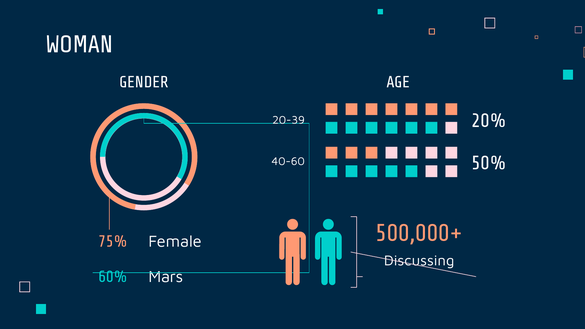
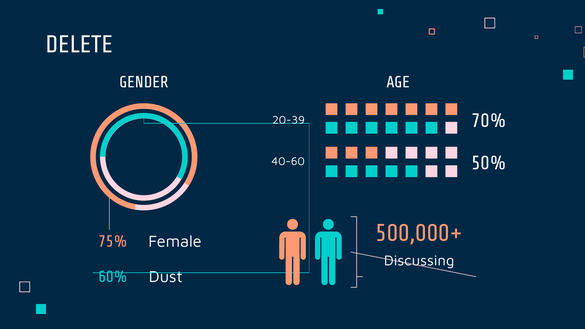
WOMAN: WOMAN -> DELETE
20%: 20% -> 70%
Mars: Mars -> Dust
